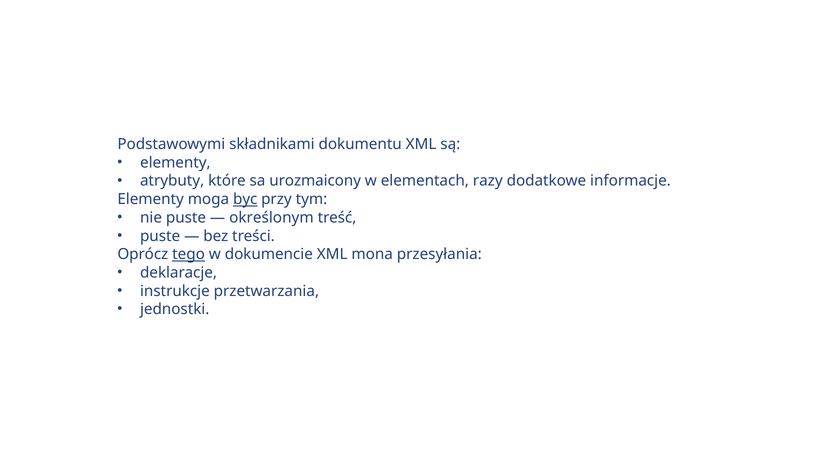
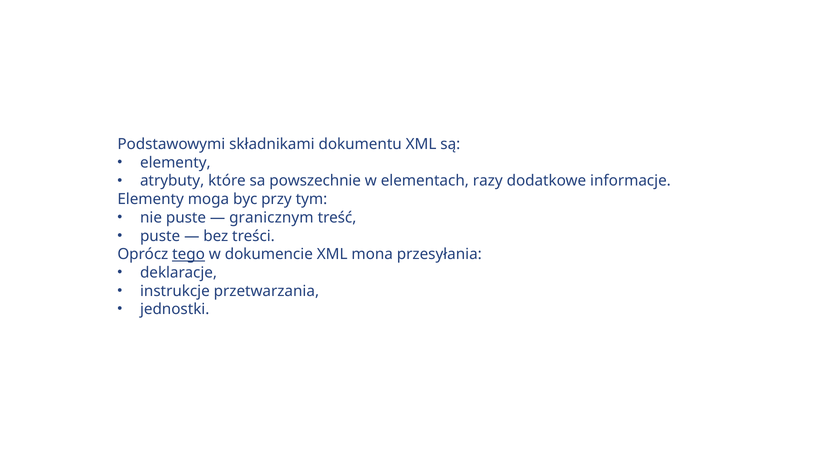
urozmaicony: urozmaicony -> powszechnie
byc underline: present -> none
określonym: określonym -> granicznym
